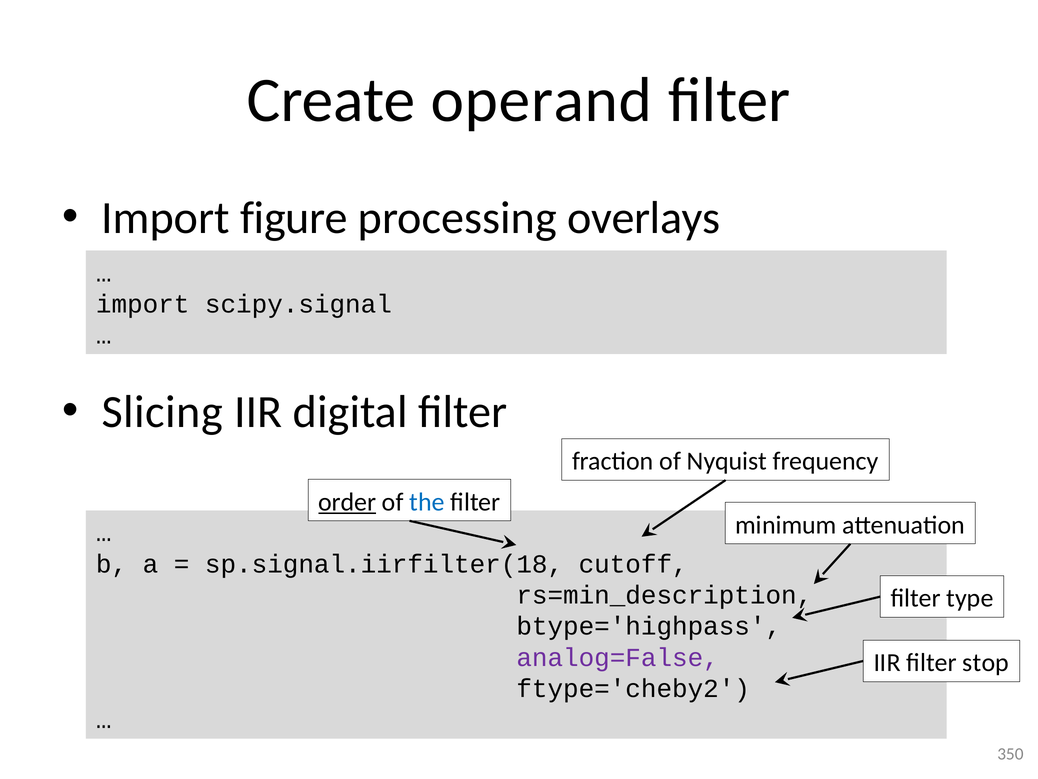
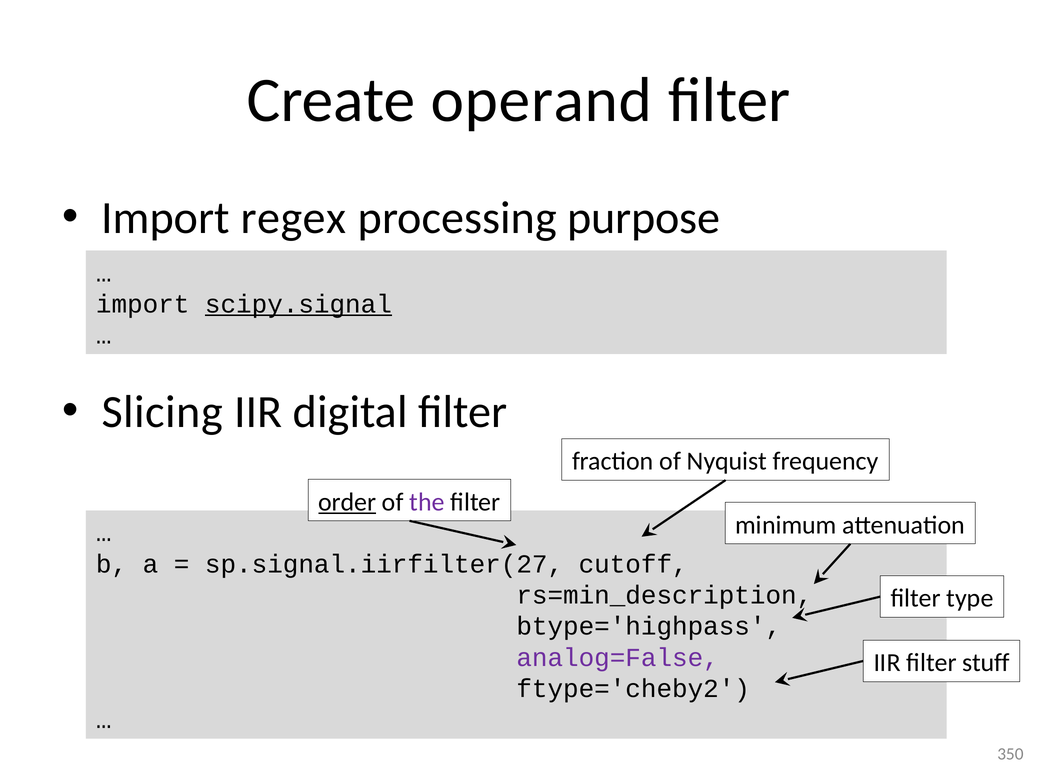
figure: figure -> regex
overlays: overlays -> purpose
scipy.signal underline: none -> present
the colour: blue -> purple
sp.signal.iirfilter(18: sp.signal.iirfilter(18 -> sp.signal.iirfilter(27
stop: stop -> stuff
